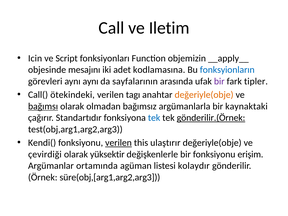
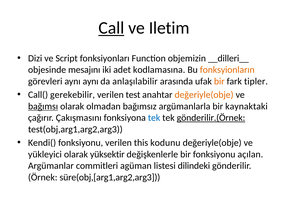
Call underline: none -> present
Icin: Icin -> Dizi
__apply__: __apply__ -> __dilleri__
fonksyionların colour: blue -> orange
sayfalarının: sayfalarının -> anlaşılabilir
bir at (219, 81) colour: purple -> orange
ötekindeki: ötekindeki -> gerekebilir
tagı: tagı -> test
Standartıdır: Standartıdır -> Çakışmasını
verilen at (118, 143) underline: present -> none
ulaştırır: ulaştırır -> kodunu
çevirdiği: çevirdiği -> yükleyici
erişim: erişim -> açılan
ortamında: ortamında -> commitleri
kolaydır: kolaydır -> dilindeki
